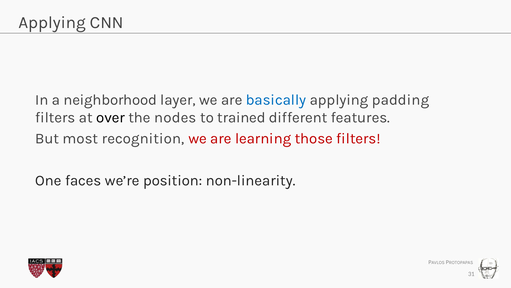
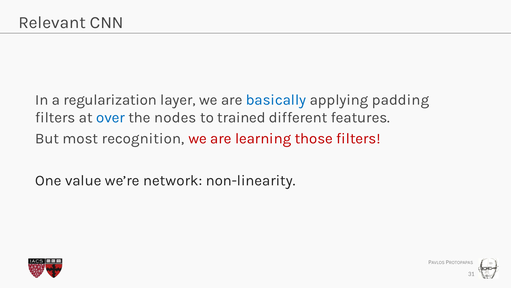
Applying at (52, 22): Applying -> Relevant
neighborhood: neighborhood -> regularization
over colour: black -> blue
faces: faces -> value
position: position -> network
